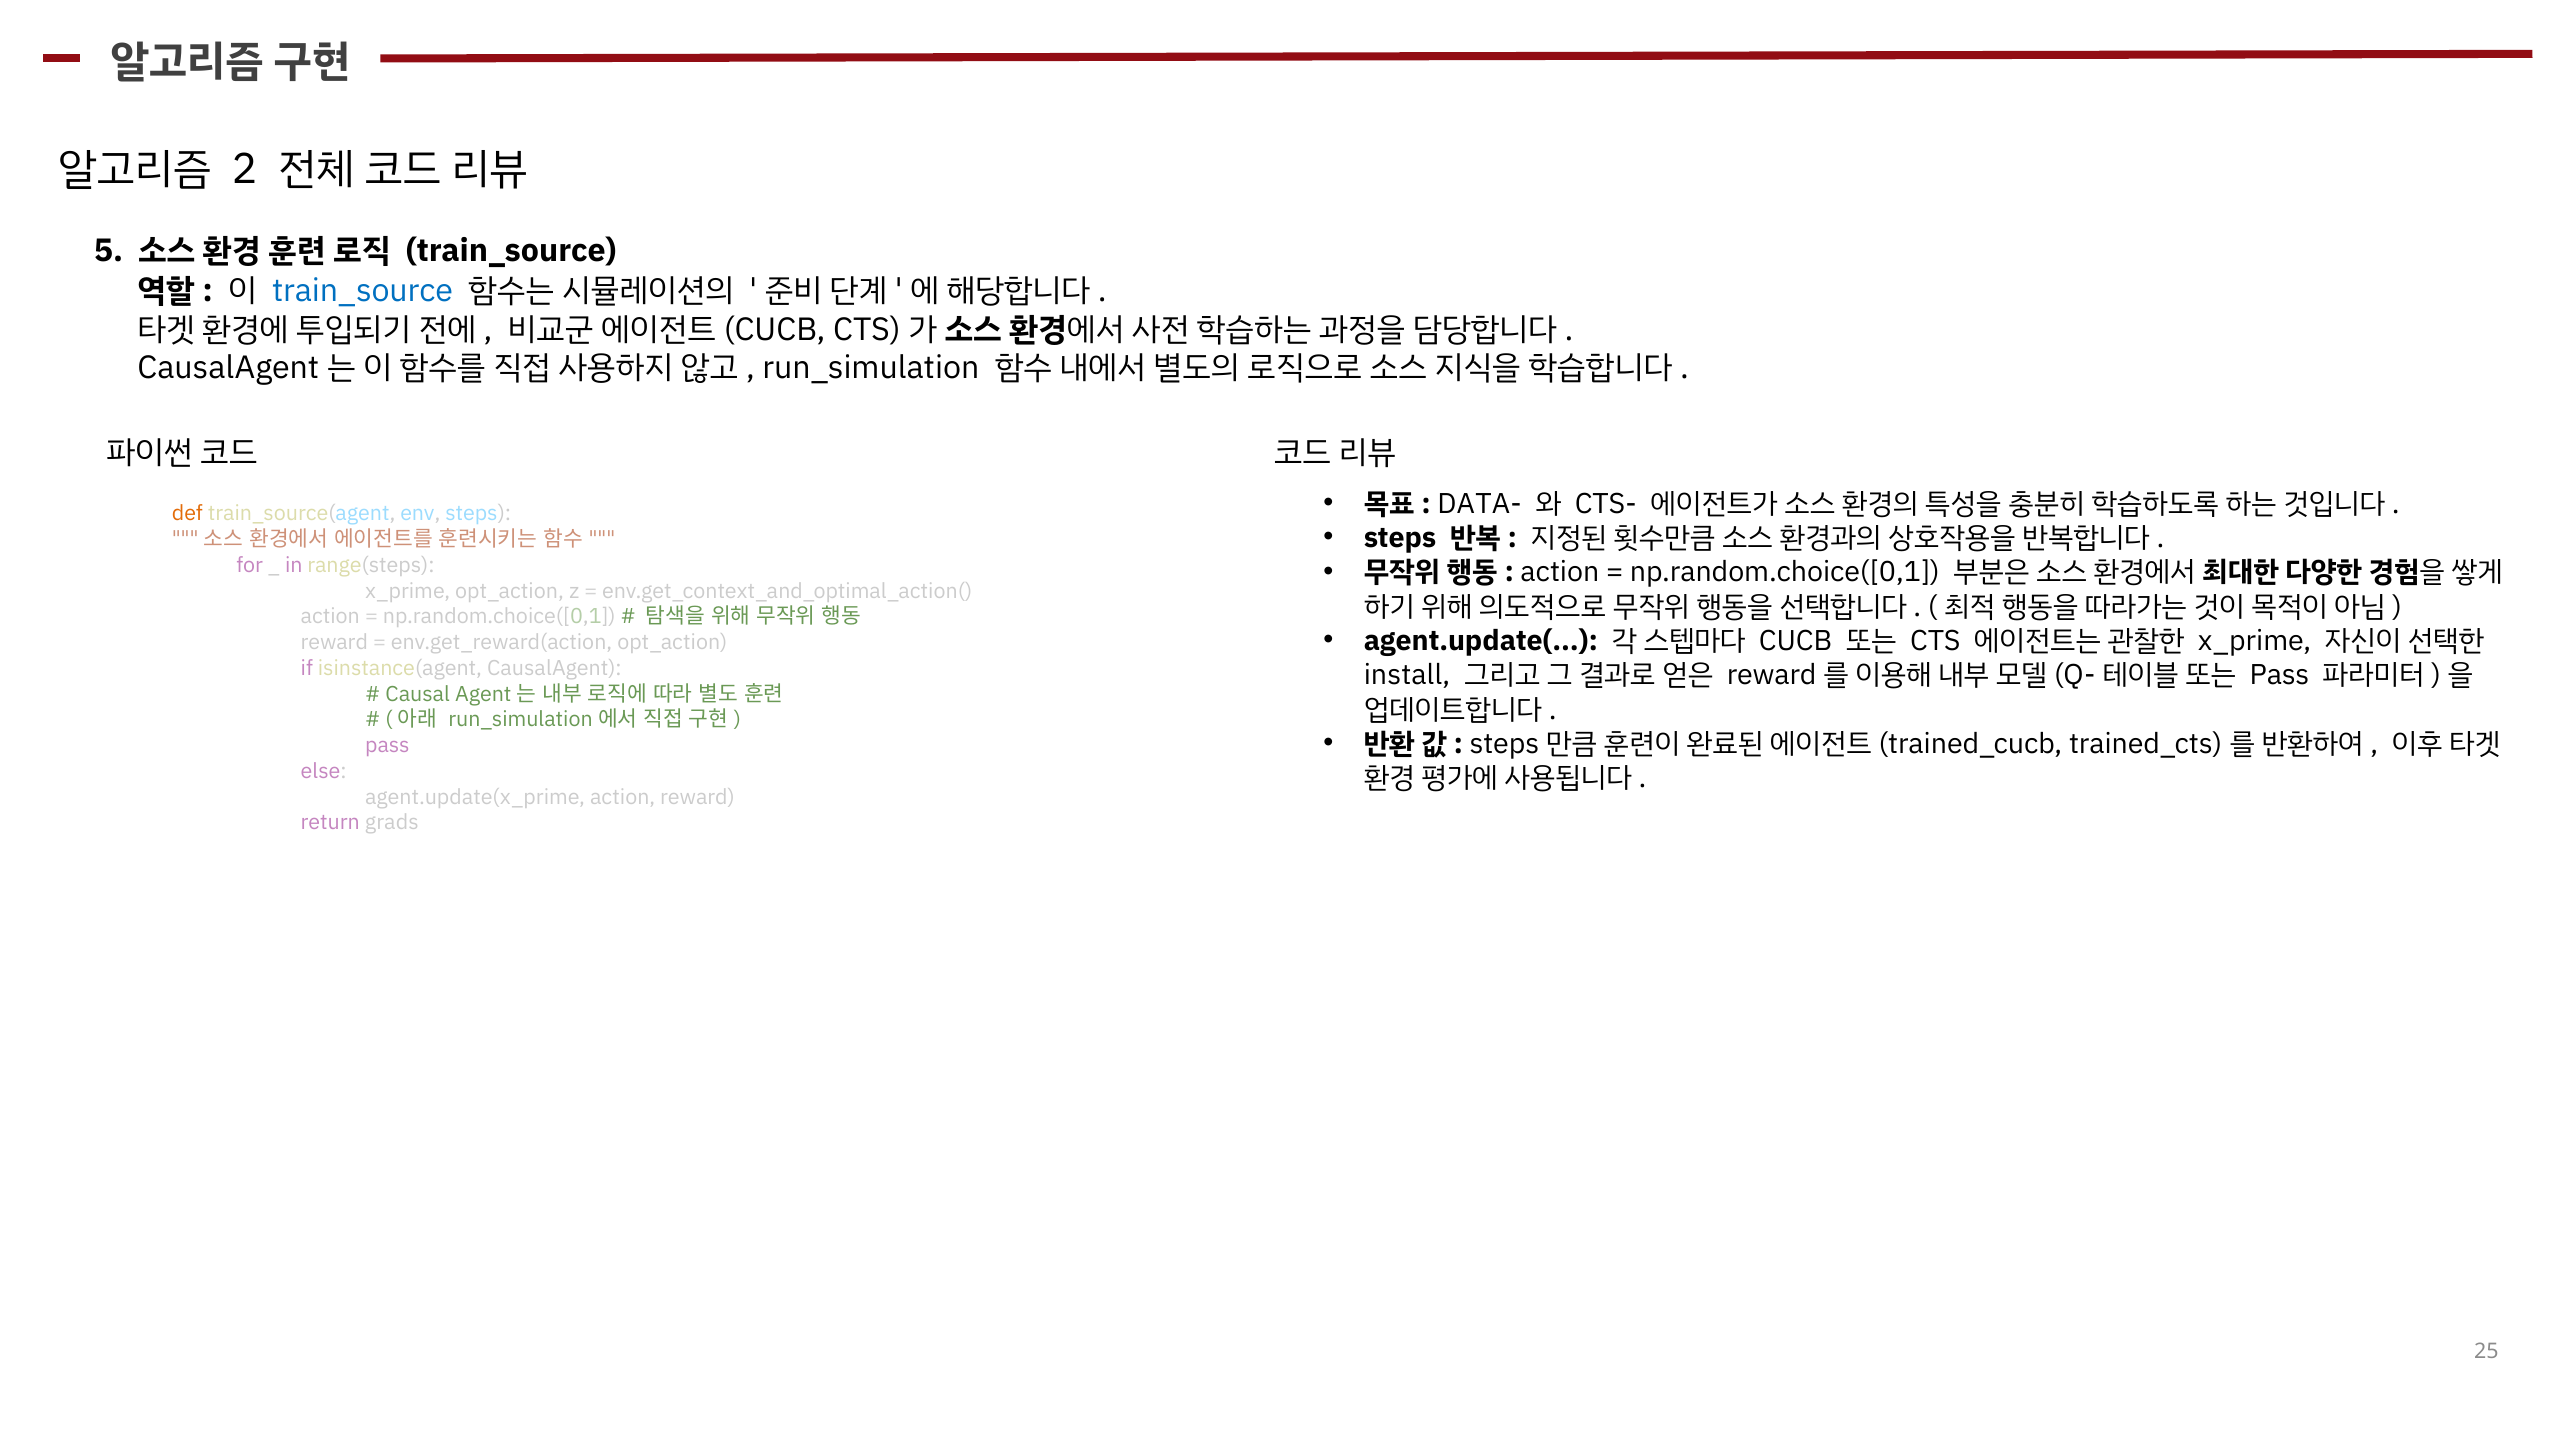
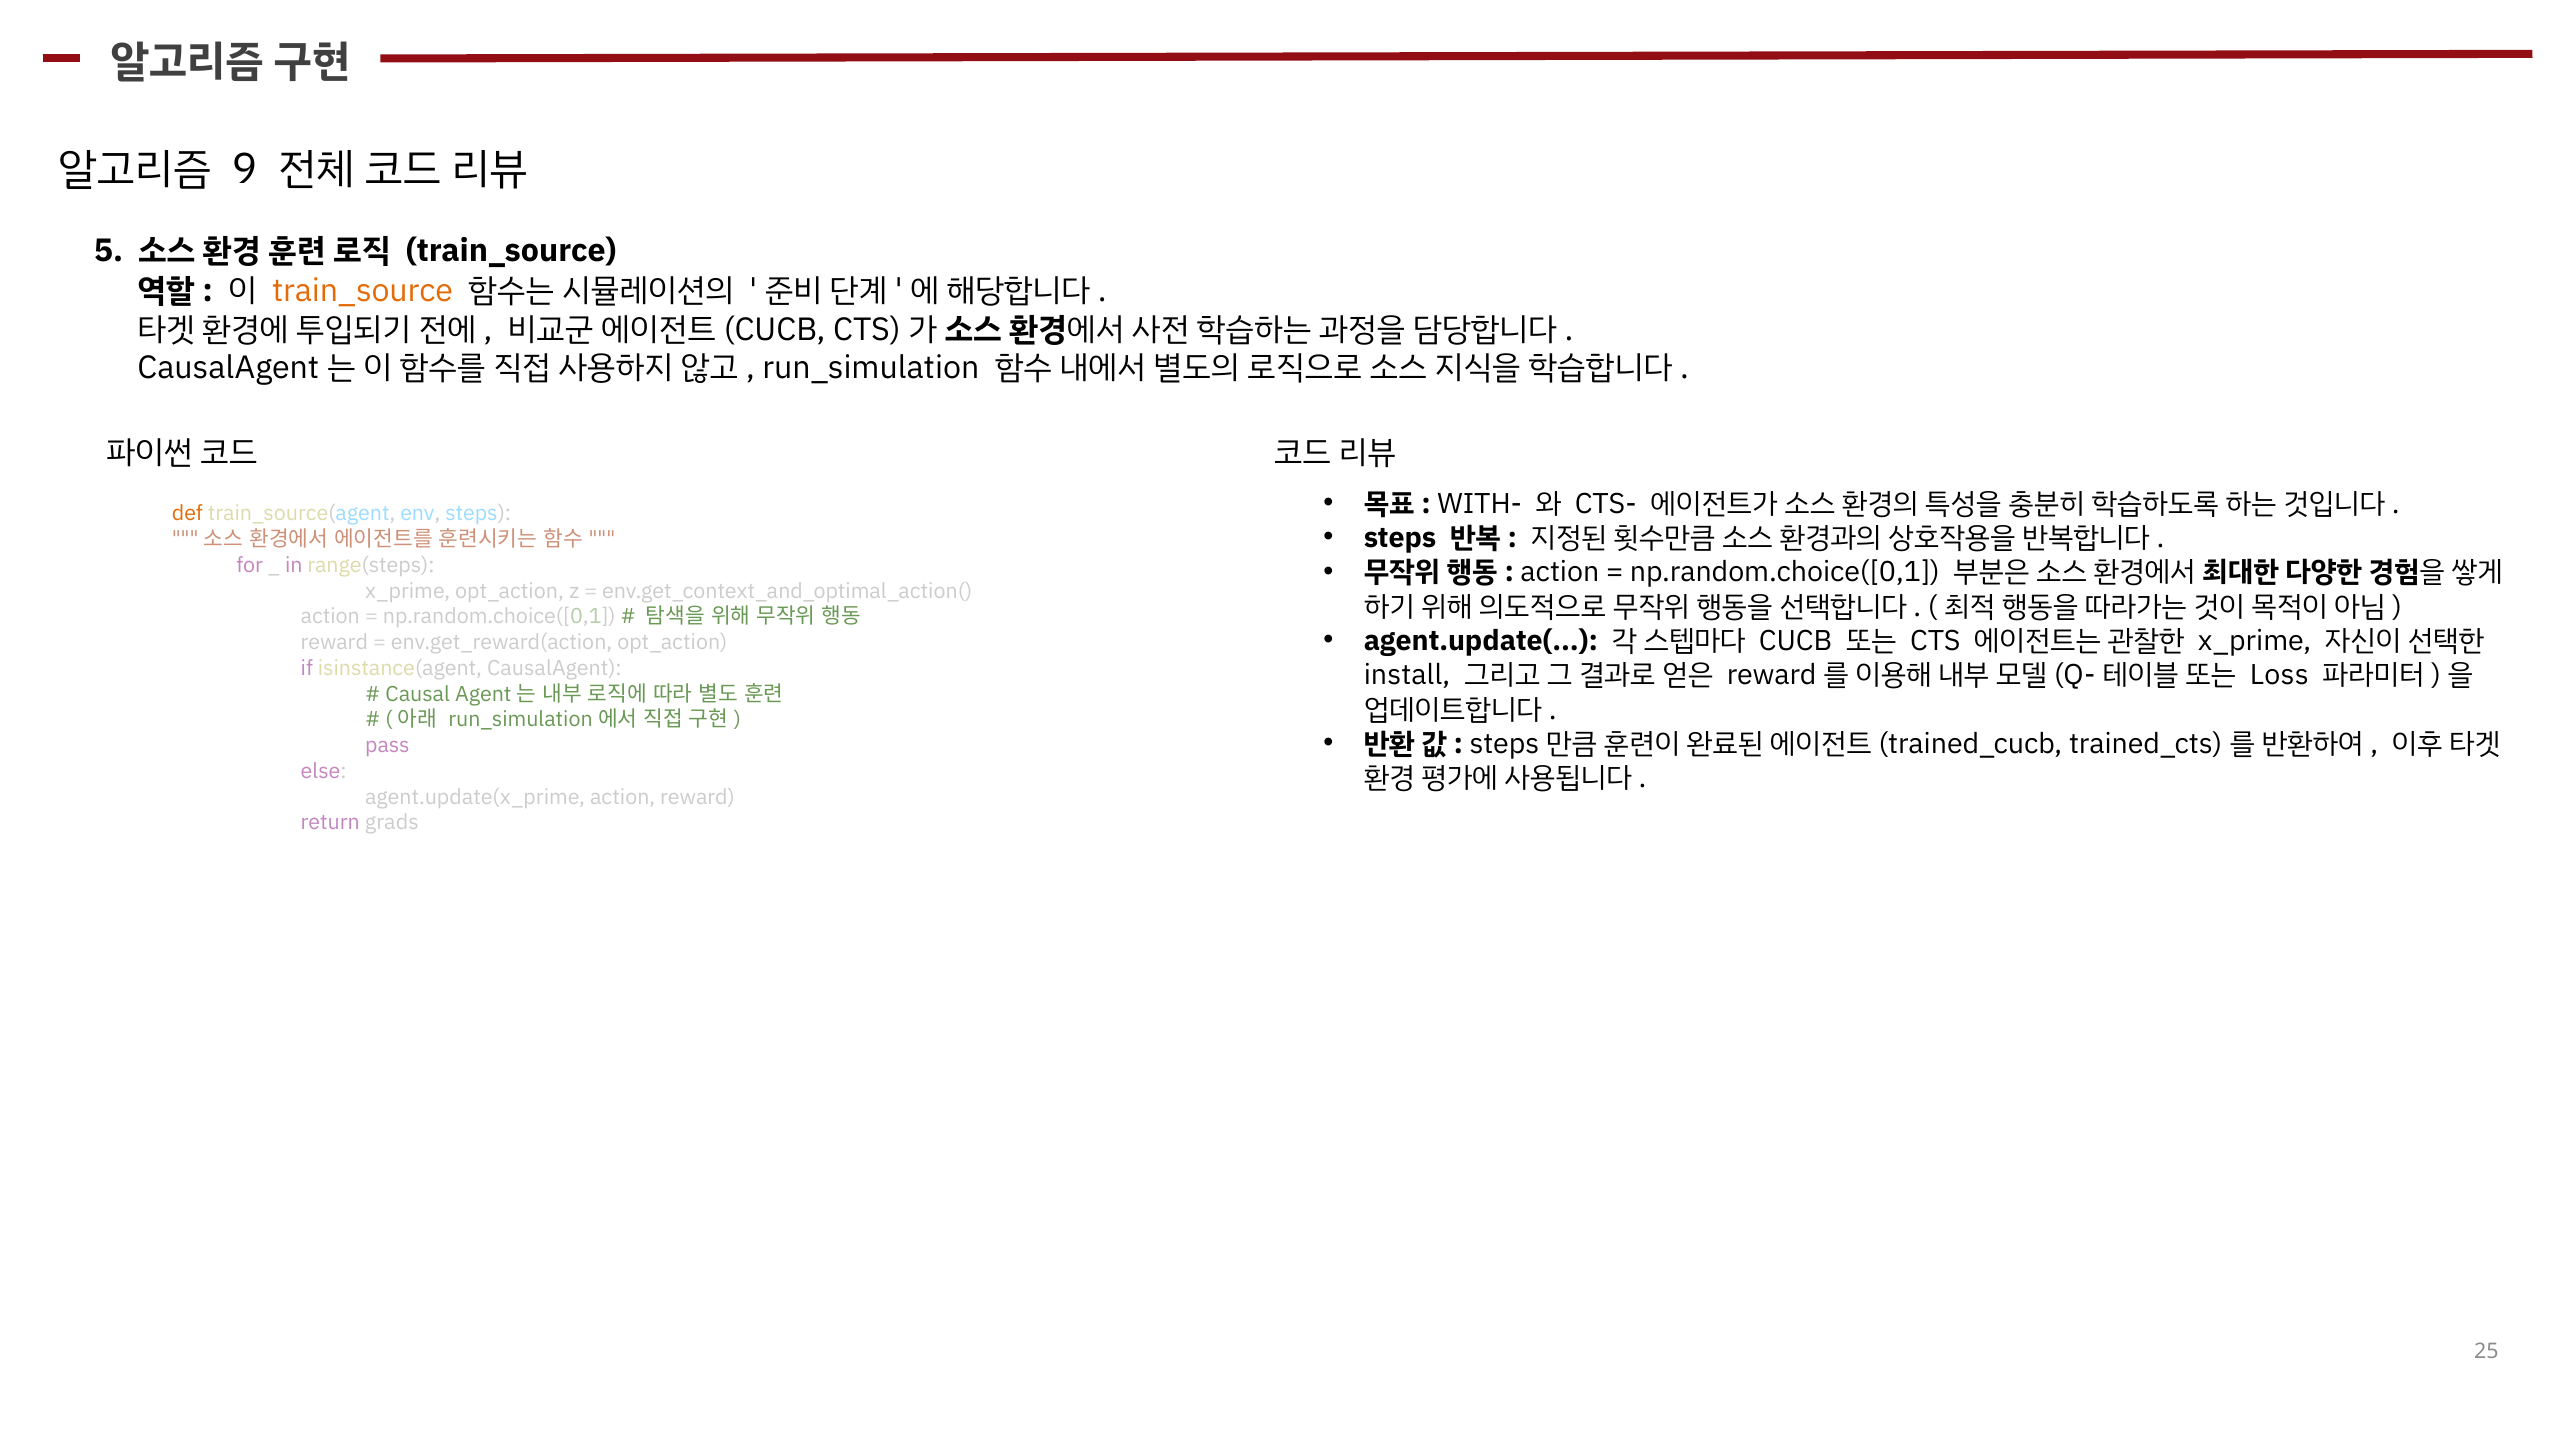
2: 2 -> 9
train_source at (363, 291) colour: blue -> orange
DATA-: DATA- -> WITH-
Pass at (2280, 675): Pass -> Loss
